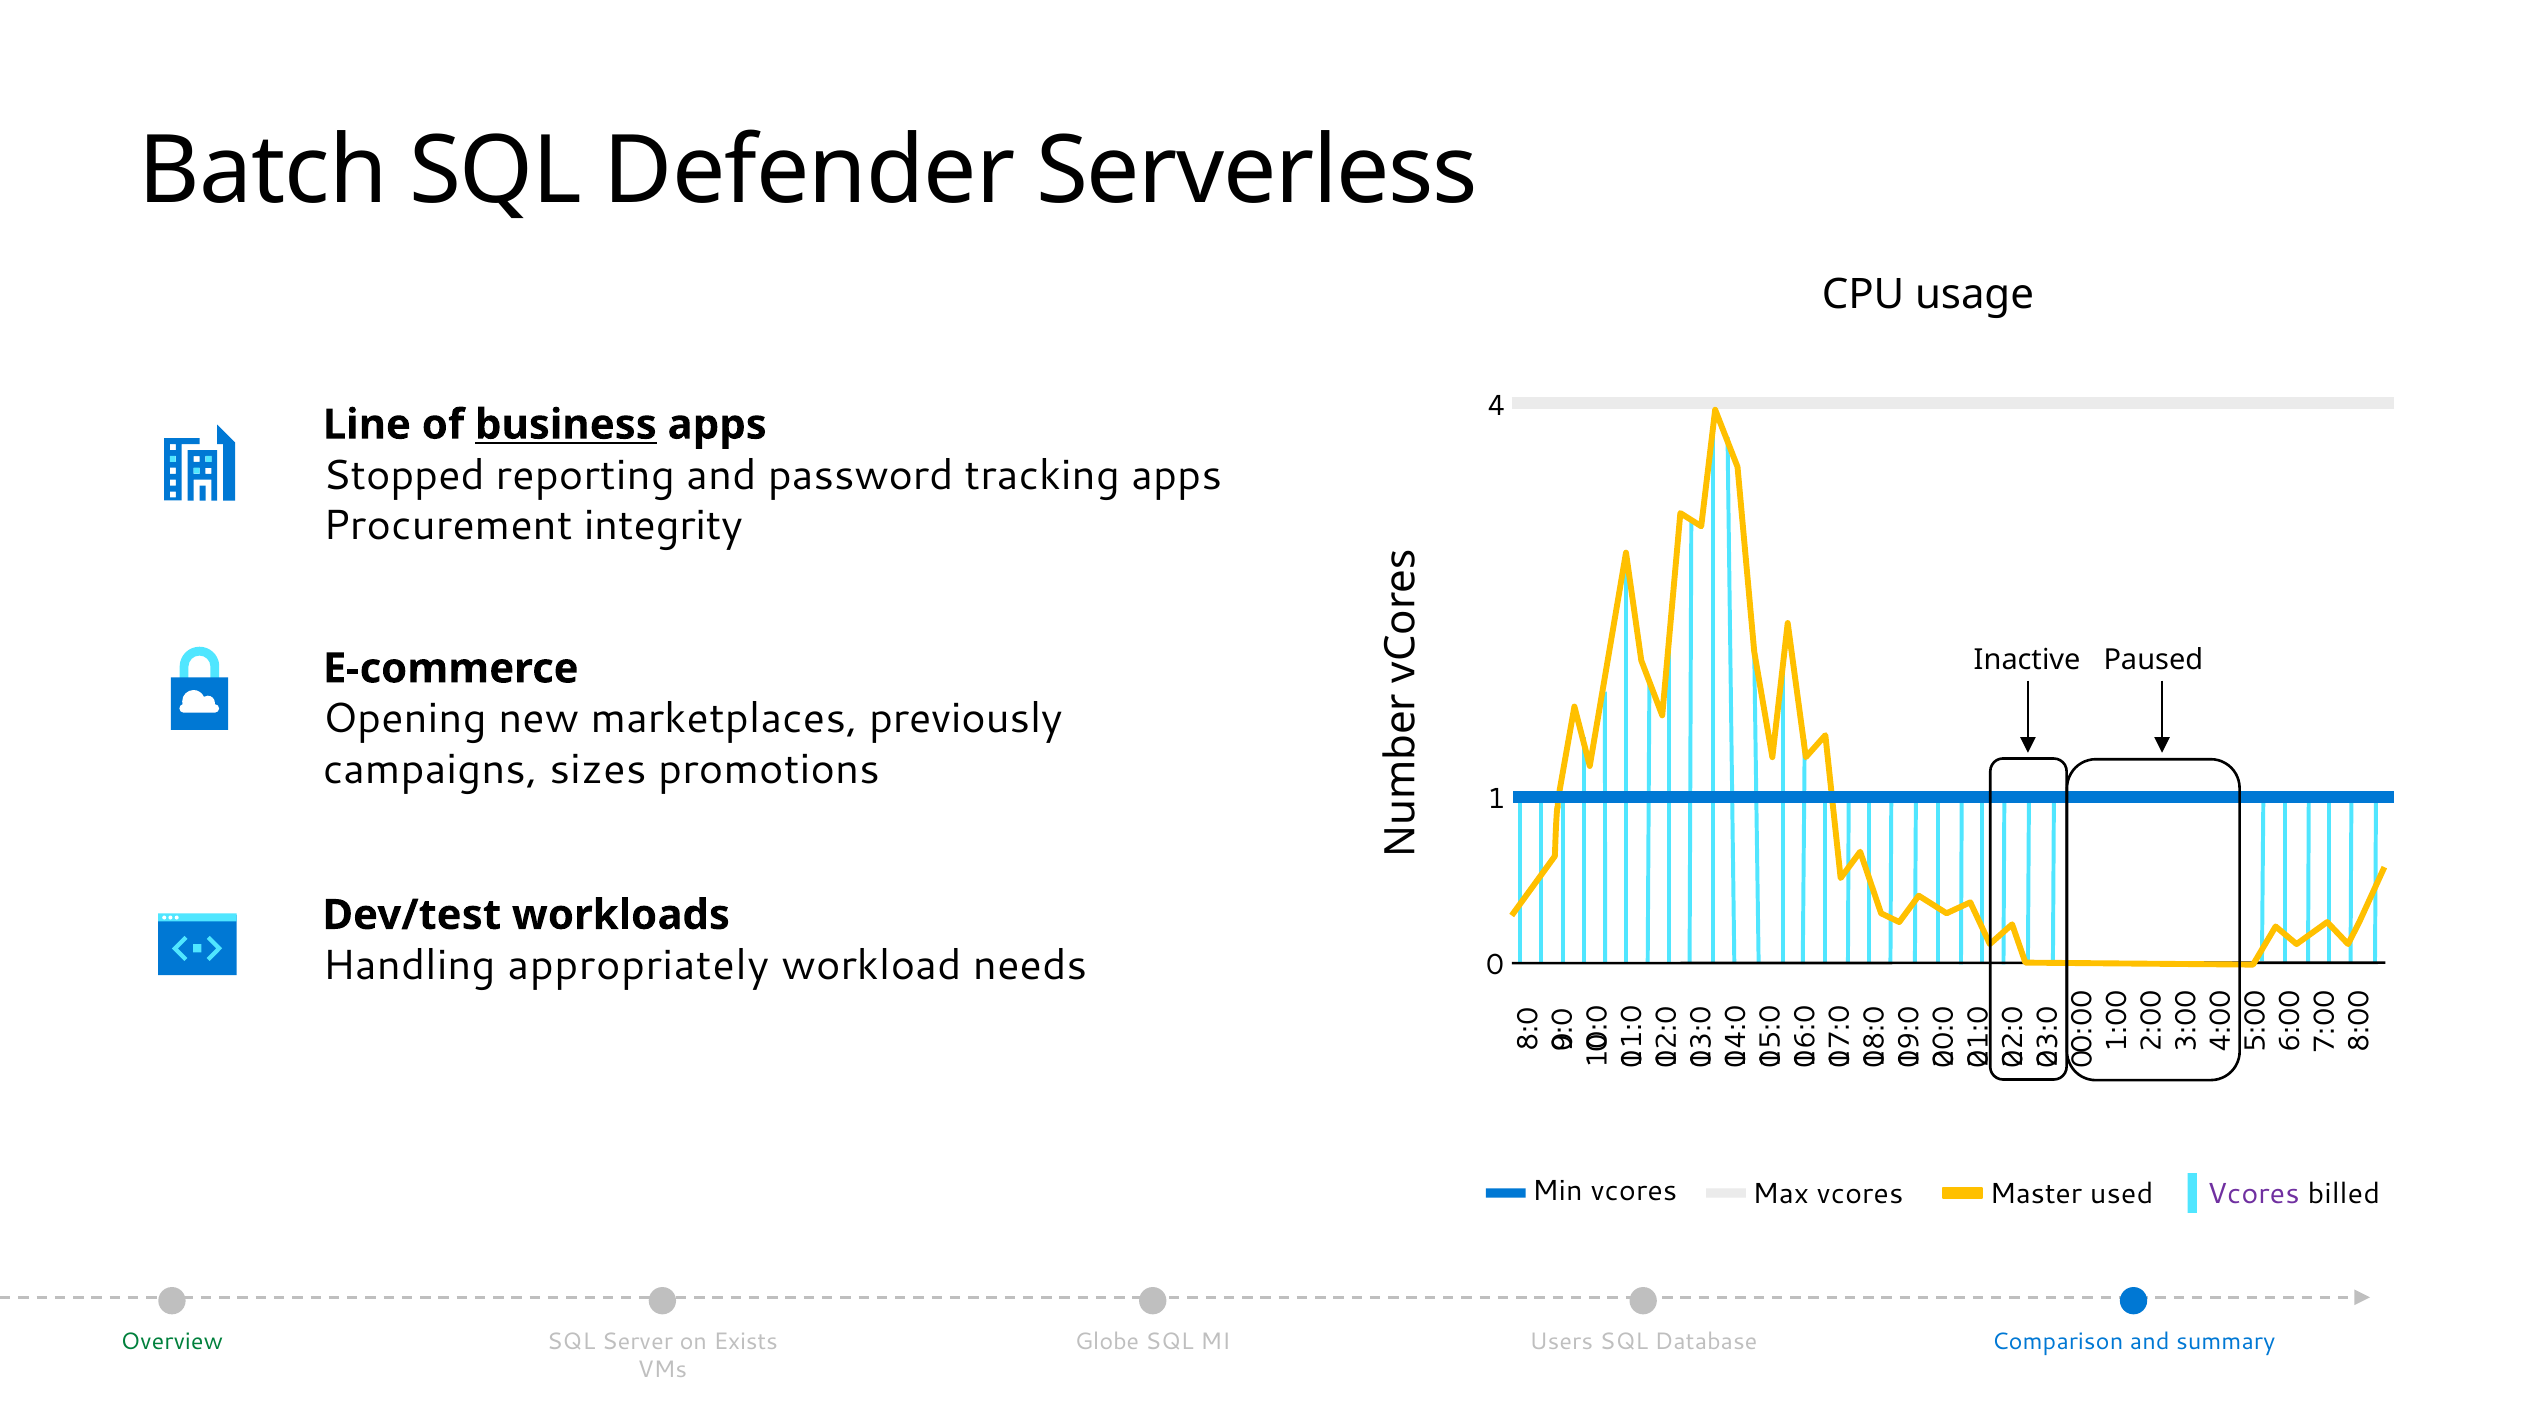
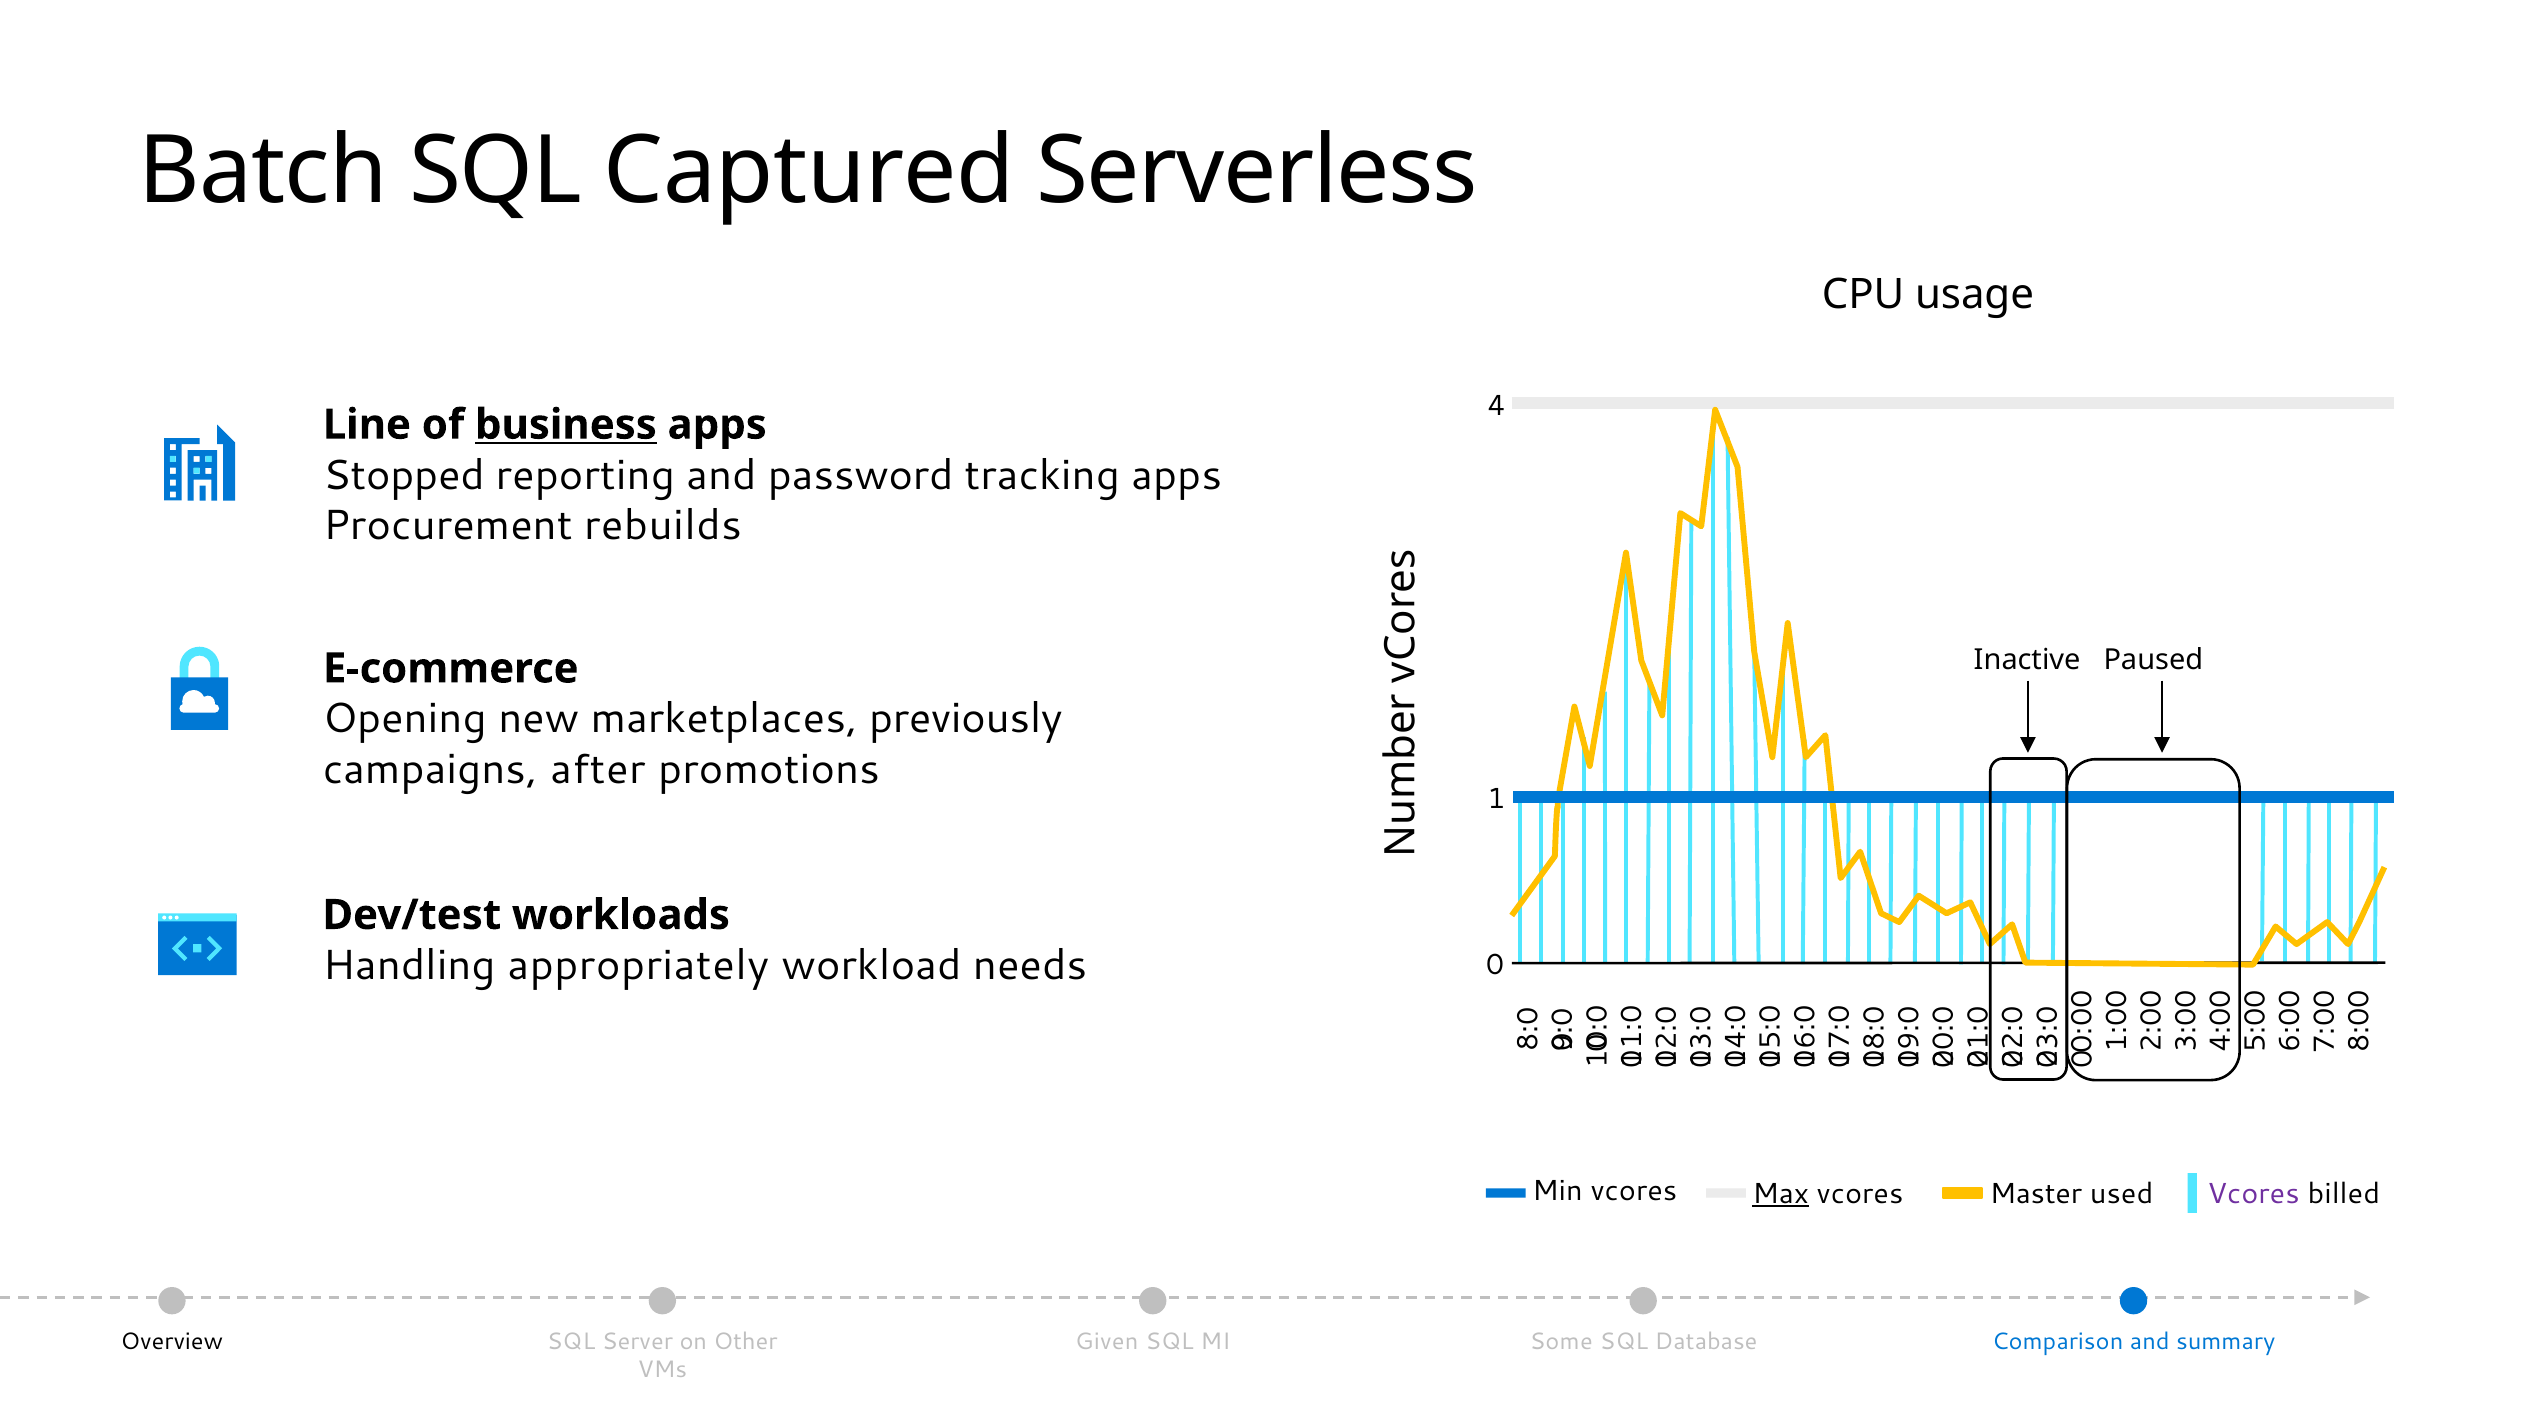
Defender: Defender -> Captured
integrity: integrity -> rebuilds
sizes: sizes -> after
Max underline: none -> present
Overview colour: green -> black
Exists: Exists -> Other
Globe: Globe -> Given
Users: Users -> Some
